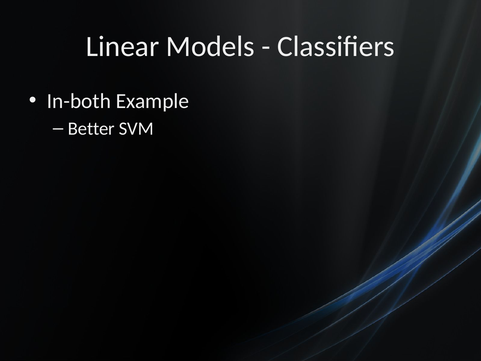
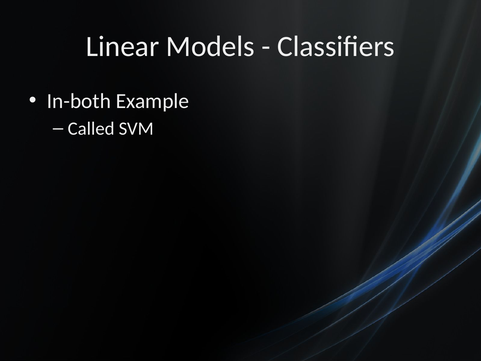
Better: Better -> Called
